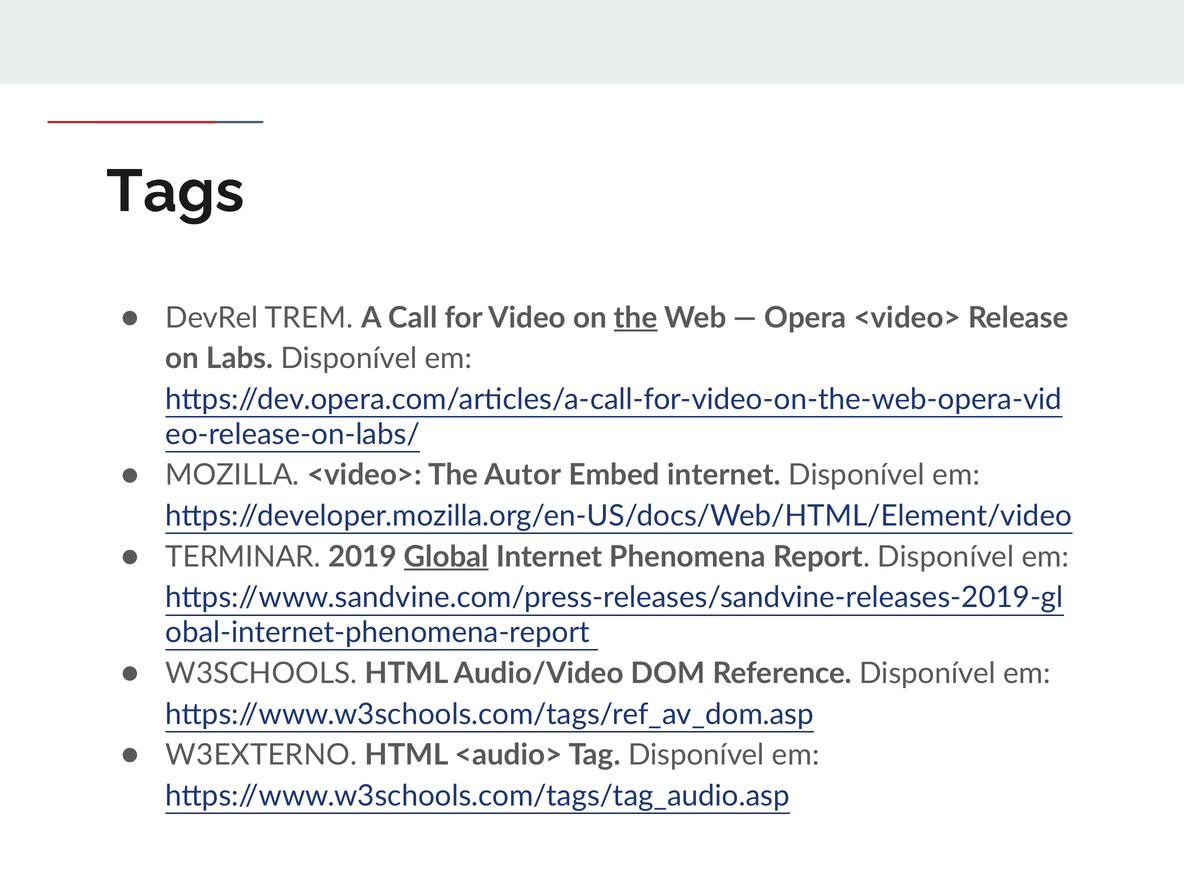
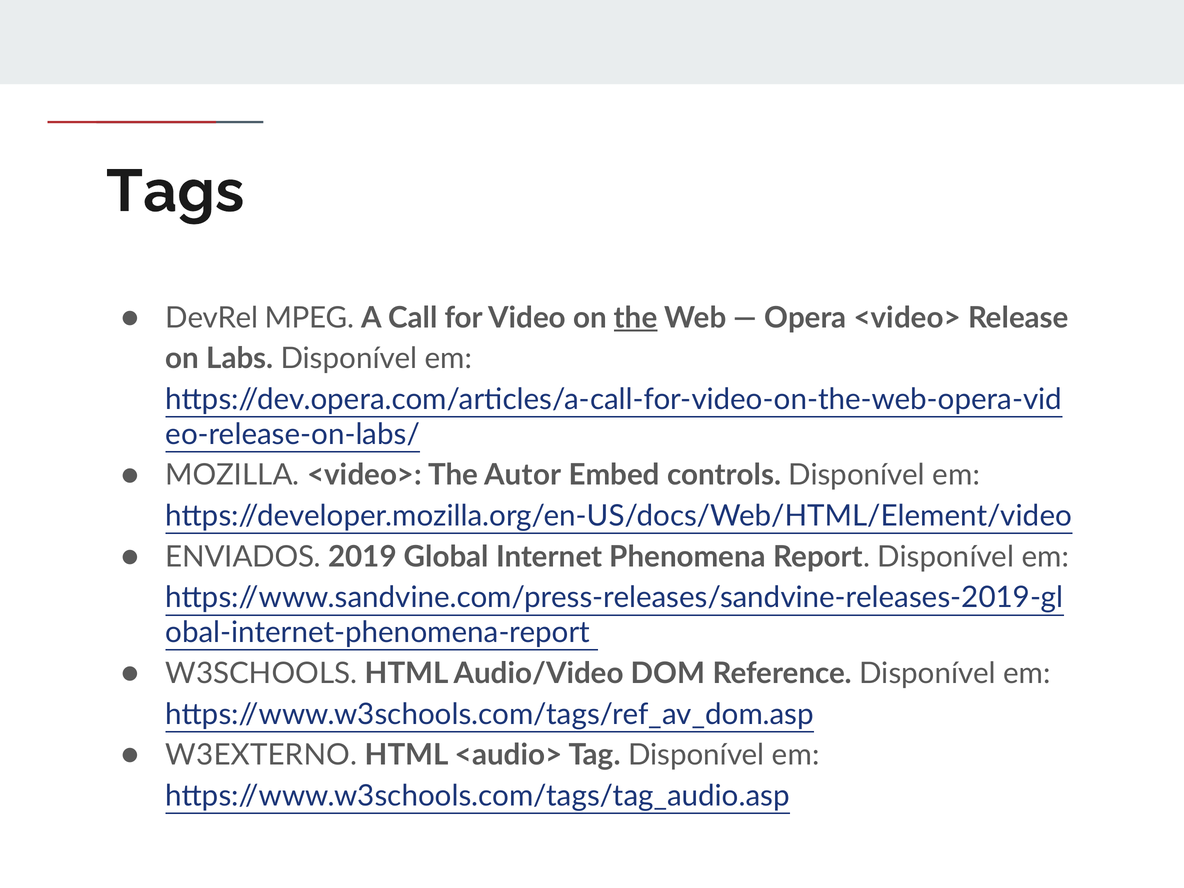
TREM: TREM -> MPEG
Embed internet: internet -> controls
TERMINAR: TERMINAR -> ENVIADOS
Global underline: present -> none
